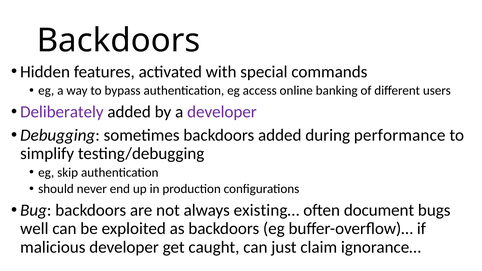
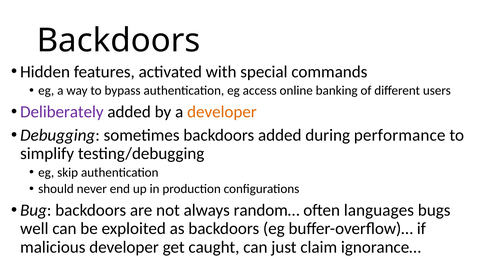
developer at (222, 112) colour: purple -> orange
existing…: existing… -> random…
document: document -> languages
